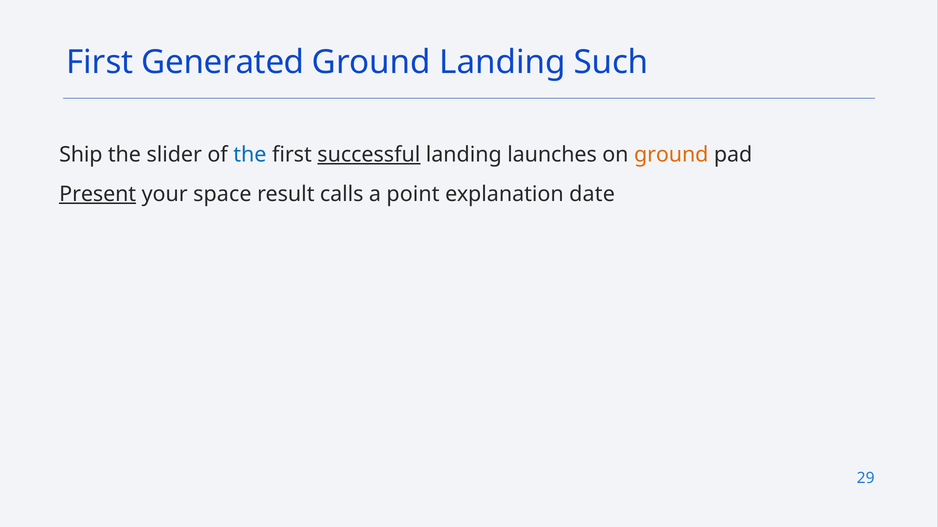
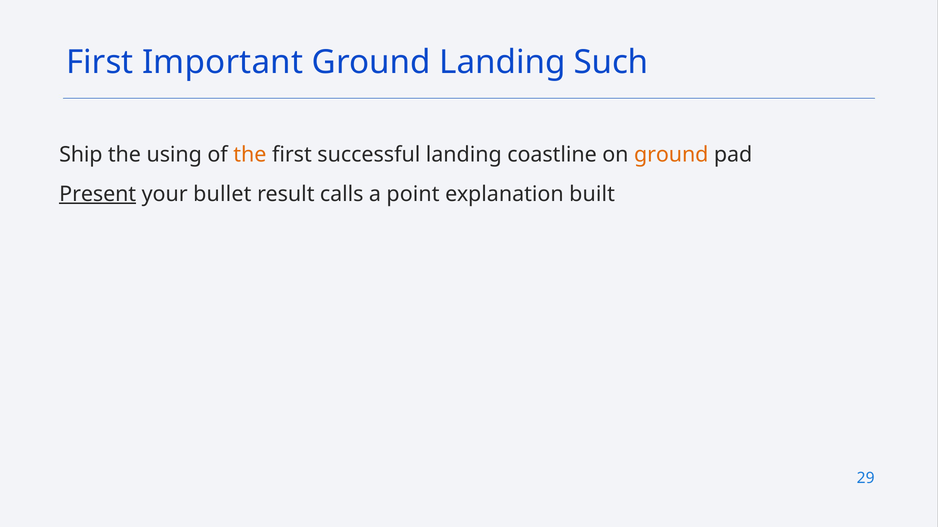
Generated: Generated -> Important
slider: slider -> using
the at (250, 155) colour: blue -> orange
successful underline: present -> none
launches: launches -> coastline
space: space -> bullet
date: date -> built
